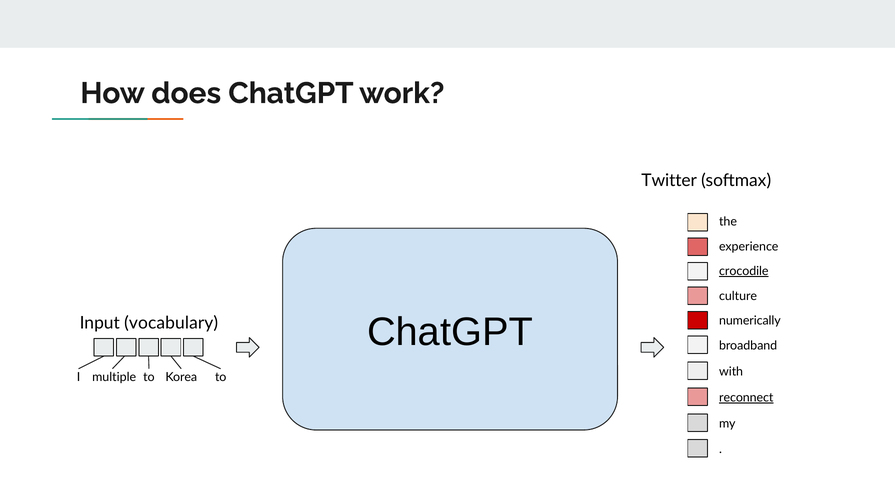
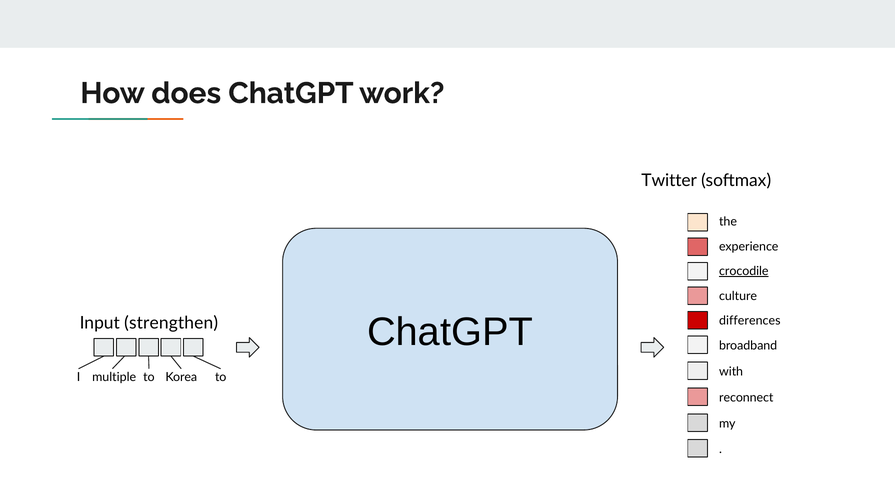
numerically: numerically -> differences
vocabulary: vocabulary -> strengthen
reconnect underline: present -> none
